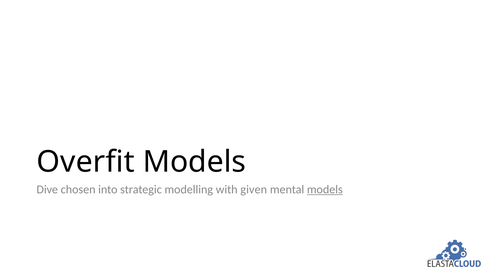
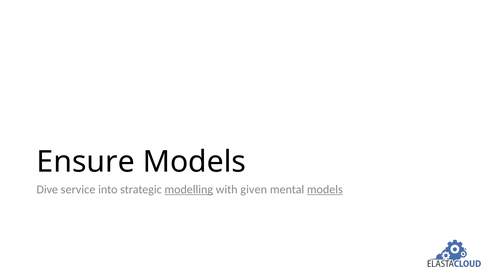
Overfit: Overfit -> Ensure
chosen: chosen -> service
modelling underline: none -> present
